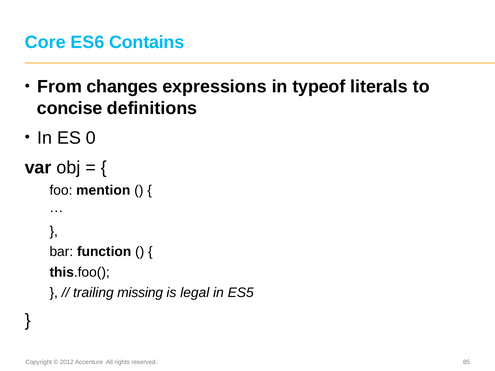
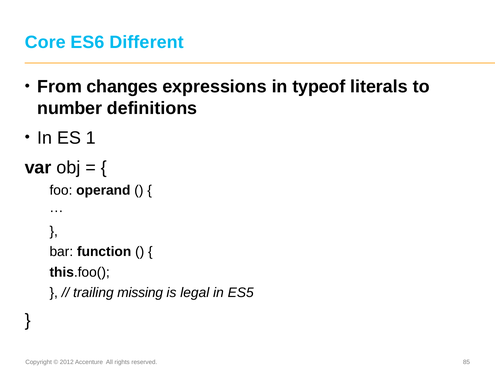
Contains: Contains -> Different
concise: concise -> number
0: 0 -> 1
mention: mention -> operand
